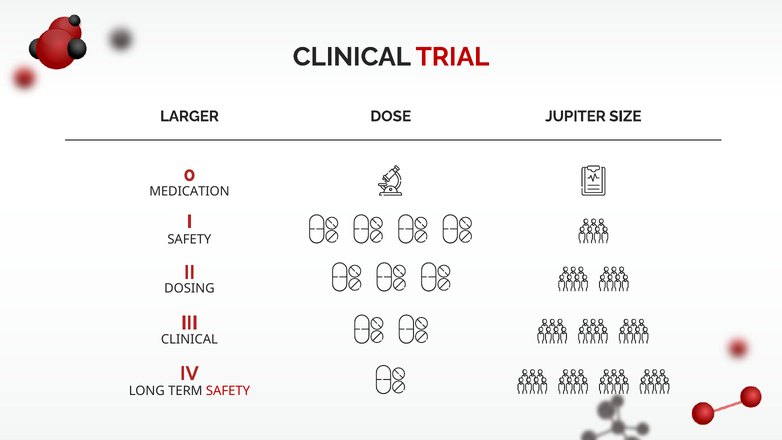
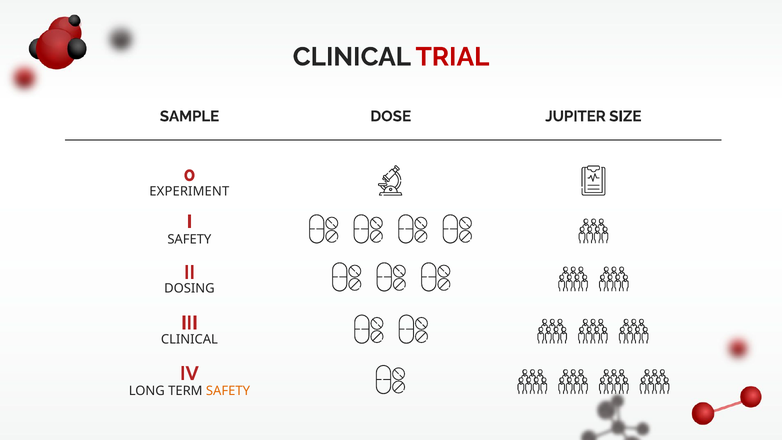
LARGER: LARGER -> SAMPLE
MEDICATION: MEDICATION -> EXPERIMENT
SAFETY at (228, 391) colour: red -> orange
